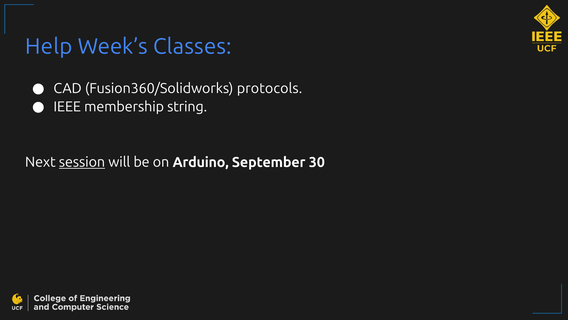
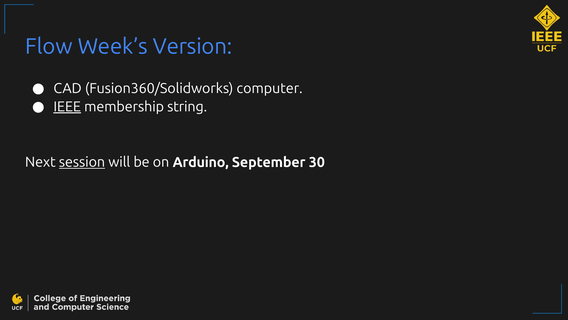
Help: Help -> Flow
Classes: Classes -> Version
protocols: protocols -> computer
IEEE underline: none -> present
